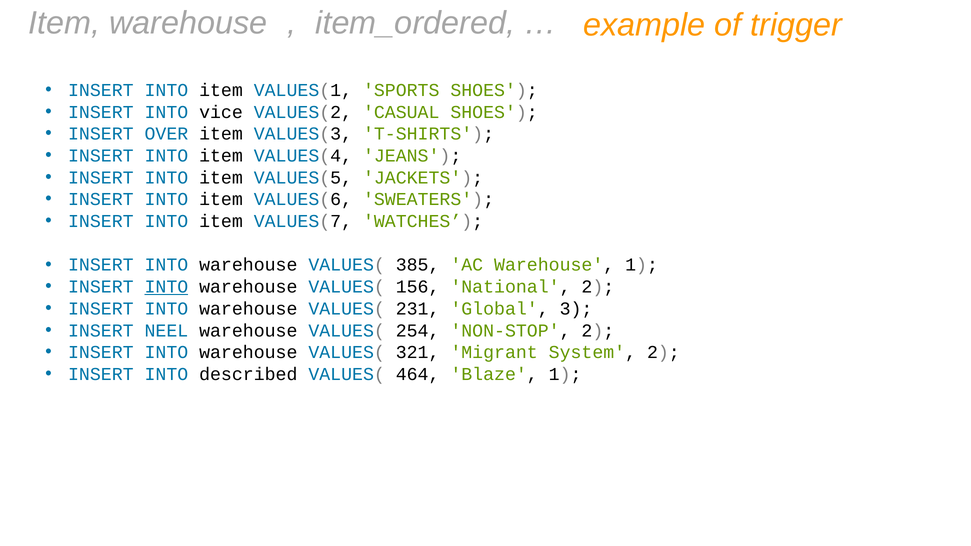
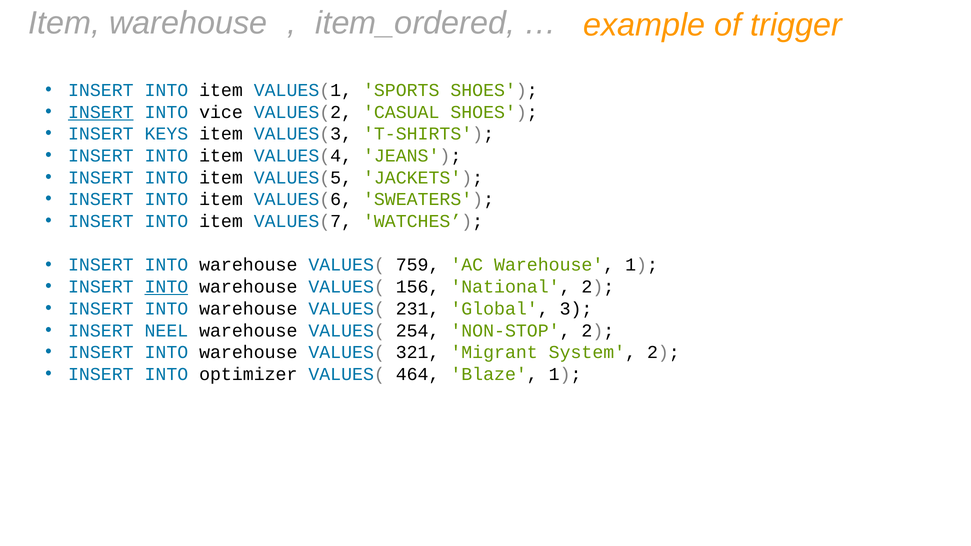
INSERT at (101, 112) underline: none -> present
OVER: OVER -> KEYS
385: 385 -> 759
described: described -> optimizer
